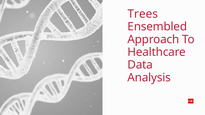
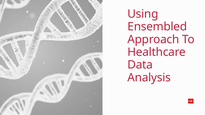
Trees: Trees -> Using
